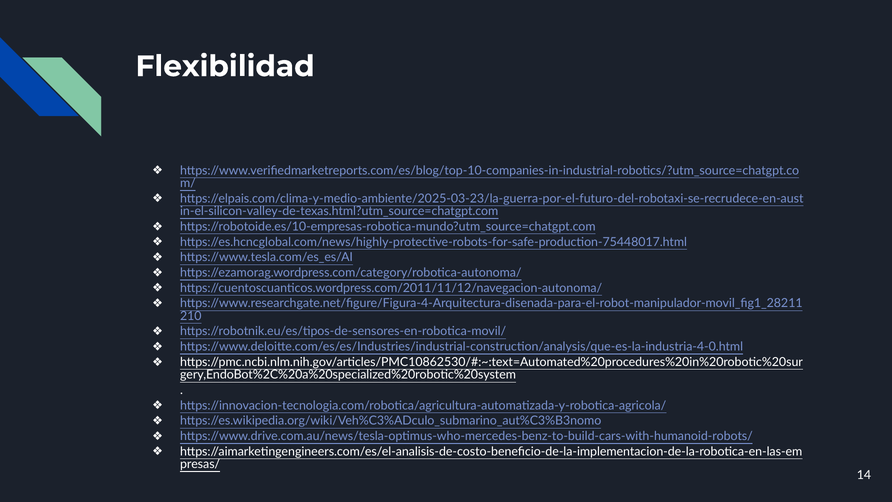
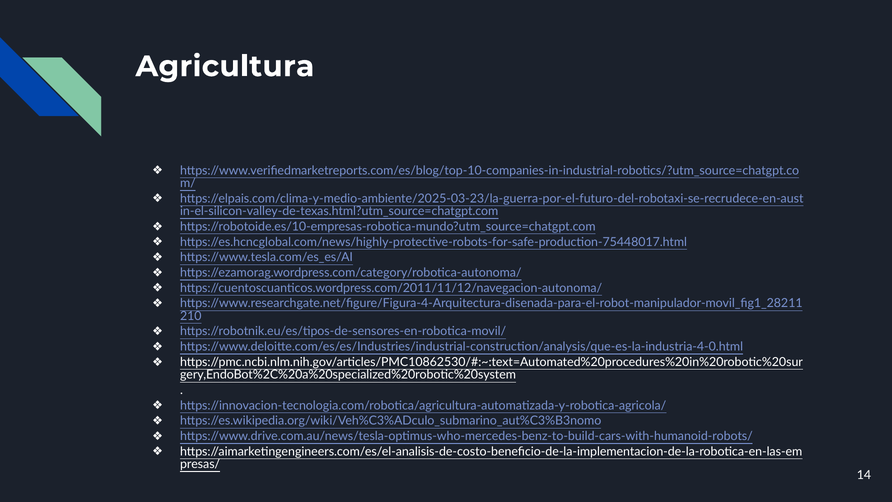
Flexibilidad: Flexibilidad -> Agricultura
